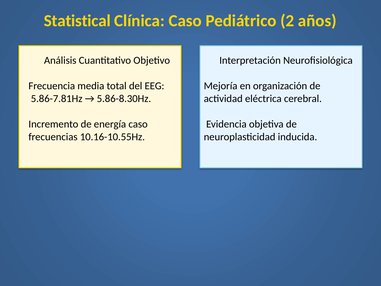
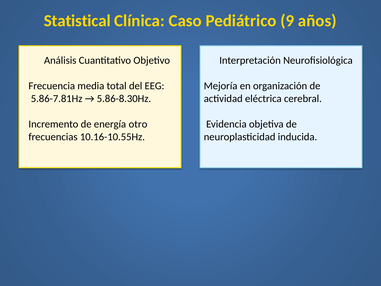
2: 2 -> 9
energía caso: caso -> otro
